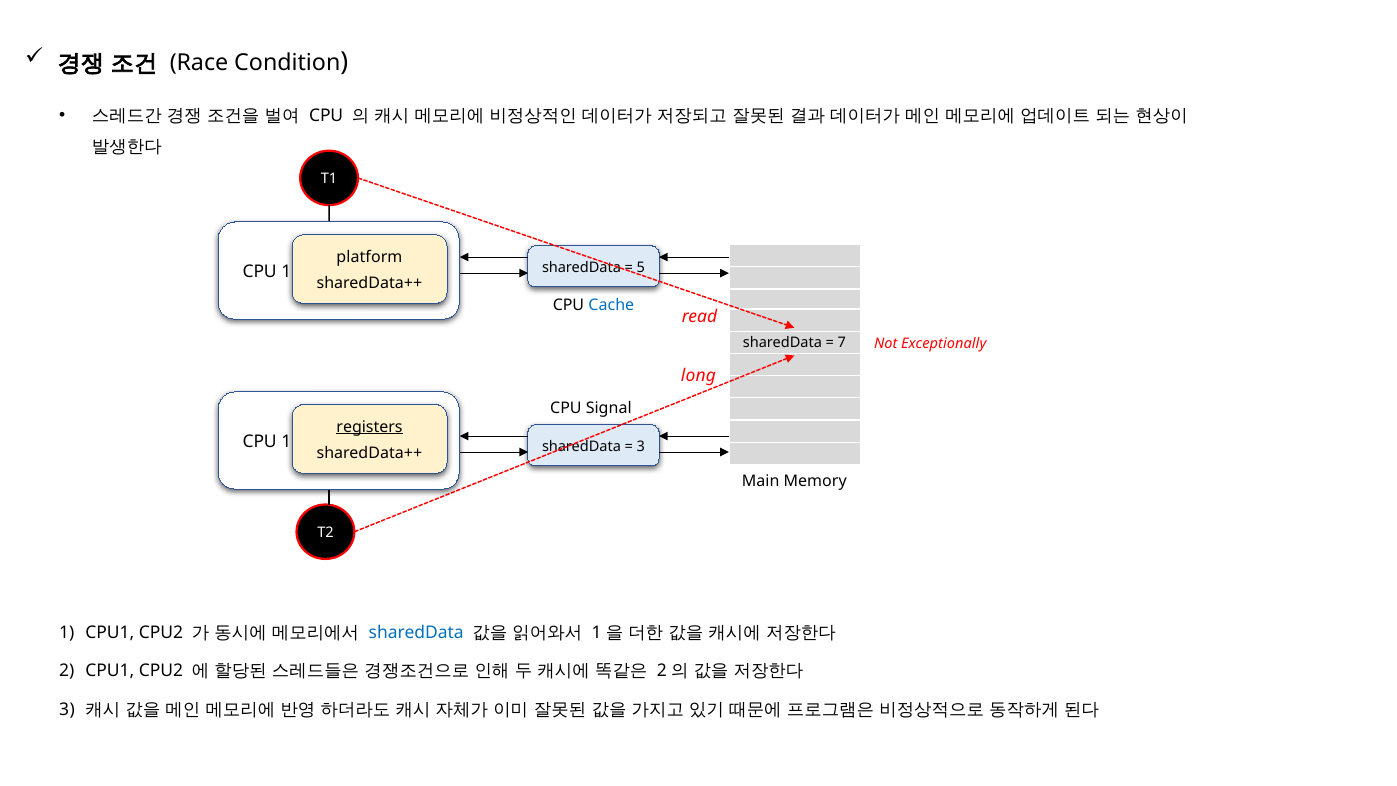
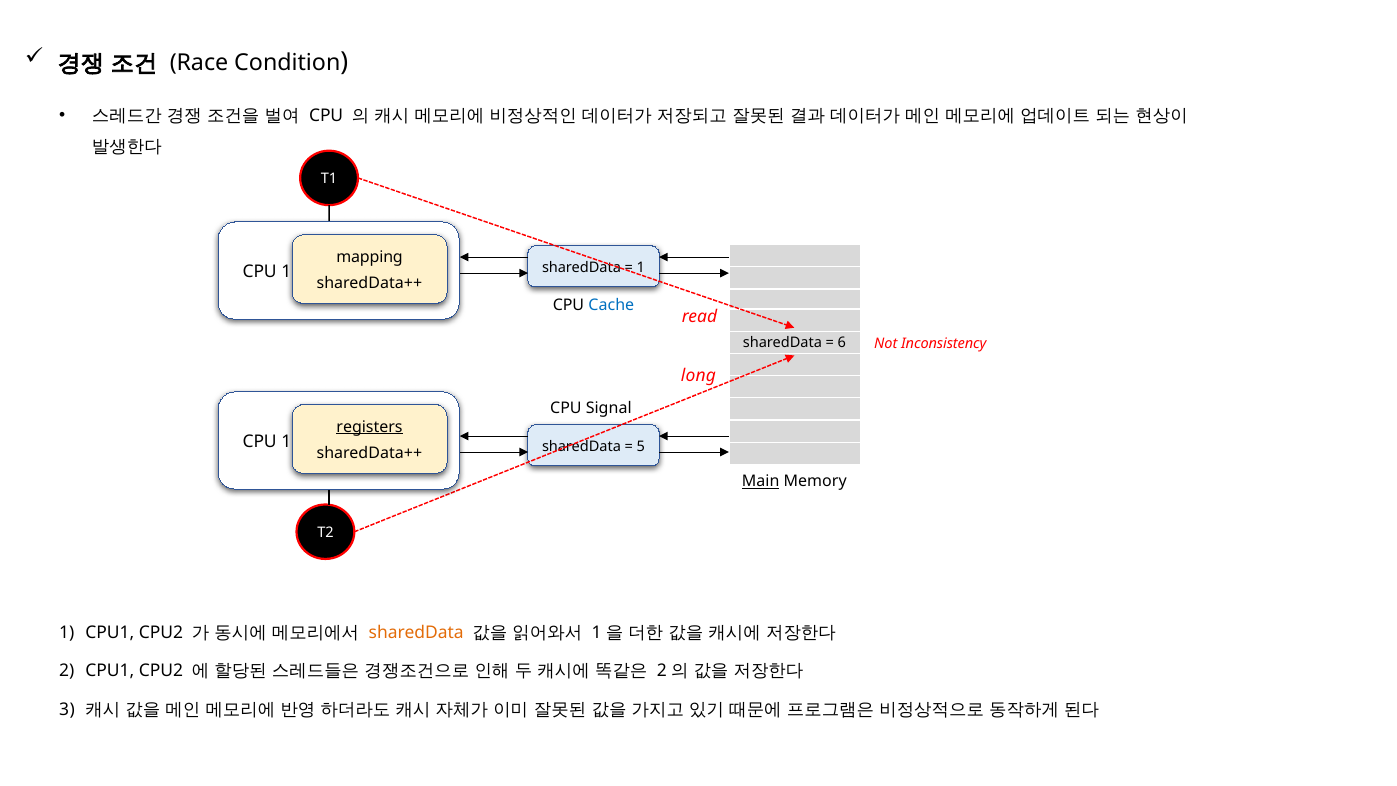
platform: platform -> mapping
5 at (641, 267): 5 -> 1
7: 7 -> 6
Exceptionally: Exceptionally -> Inconsistency
3 at (641, 446): 3 -> 5
Main underline: none -> present
sharedData at (416, 632) colour: blue -> orange
